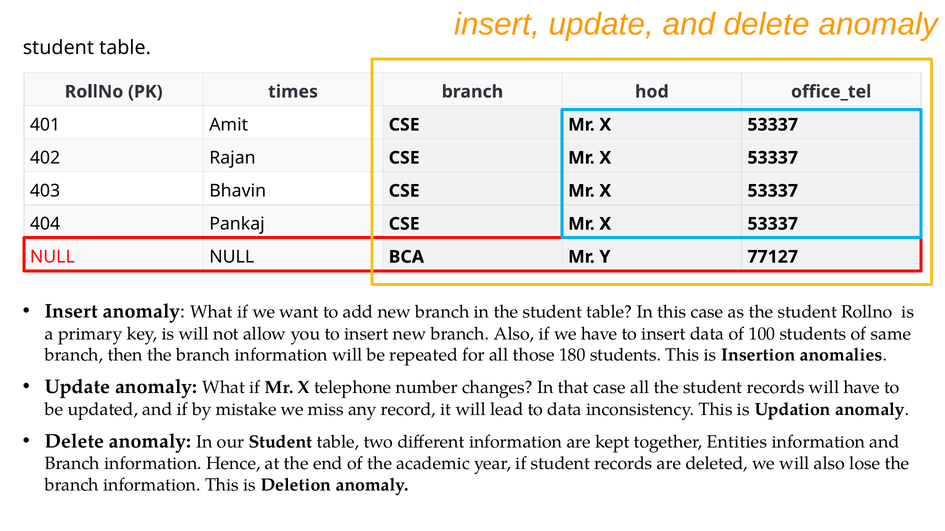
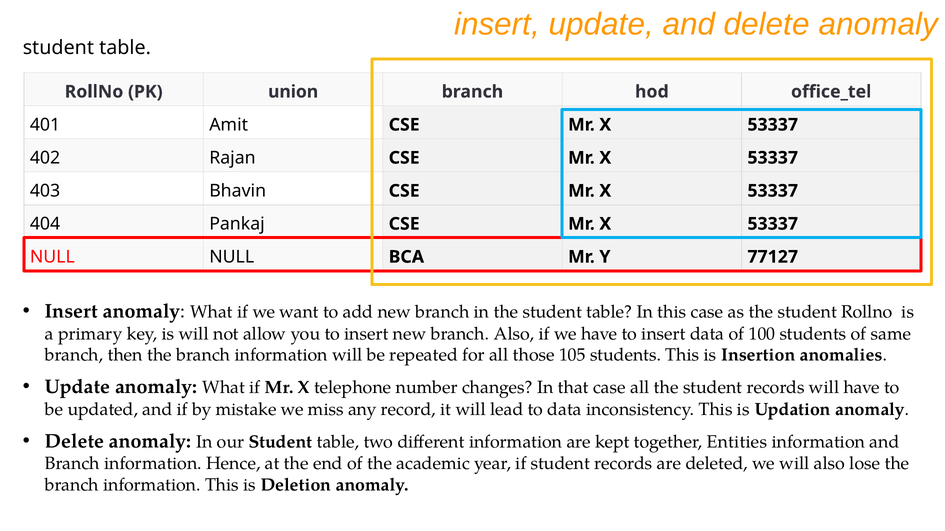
times: times -> union
180: 180 -> 105
